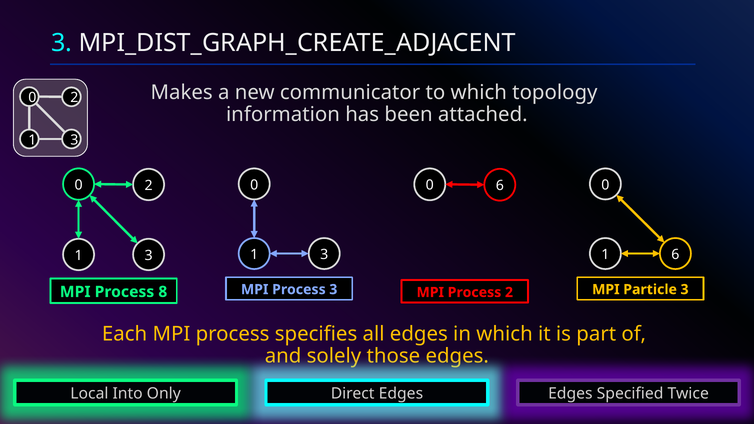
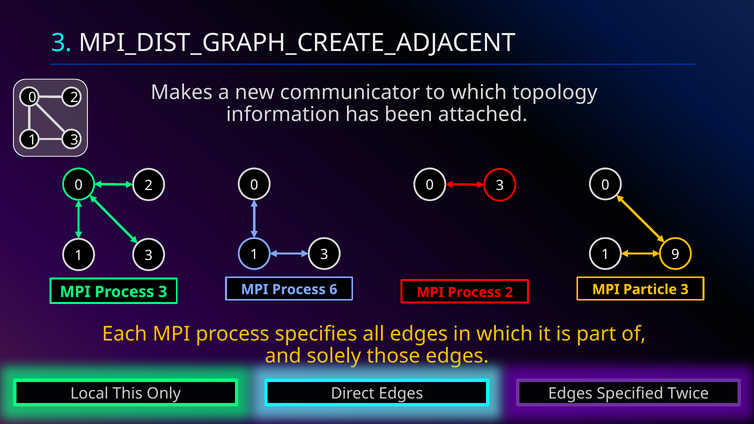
0 6: 6 -> 3
1 6: 6 -> 9
Process 3: 3 -> 6
Process 8: 8 -> 3
Into: Into -> This
